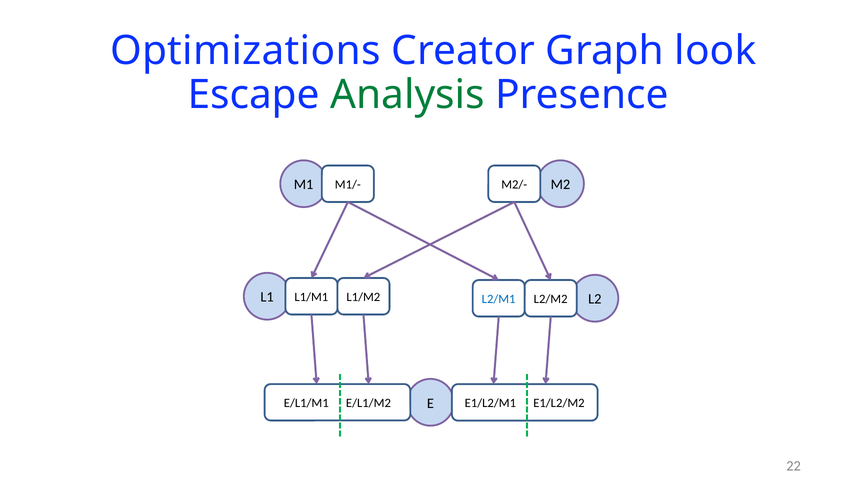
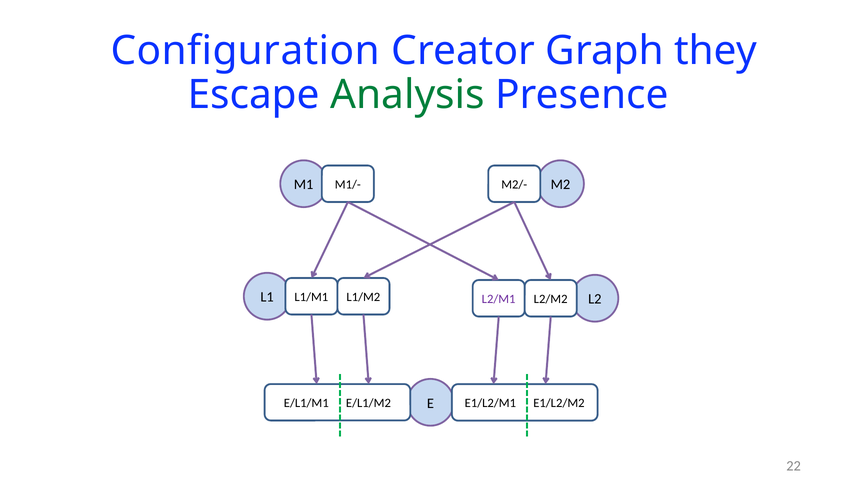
Optimizations: Optimizations -> Configuration
look: look -> they
L2/M1 colour: blue -> purple
